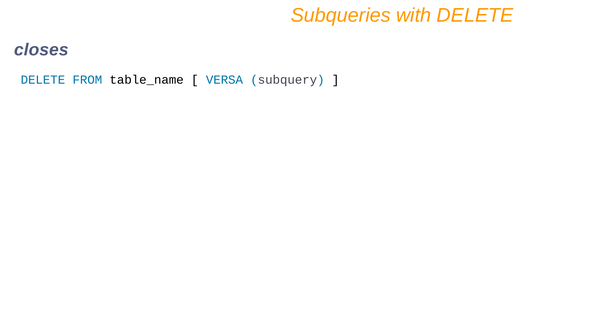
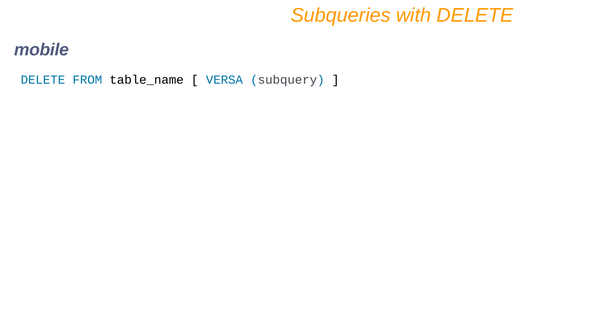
closes: closes -> mobile
